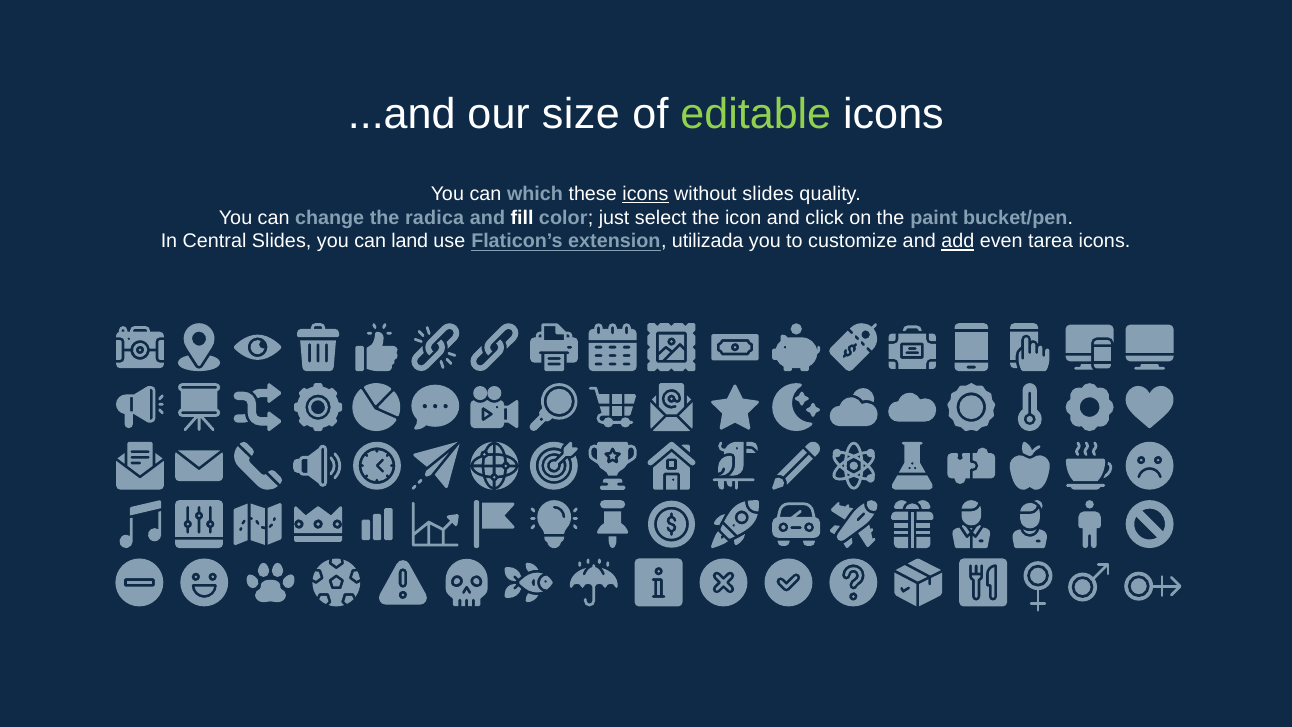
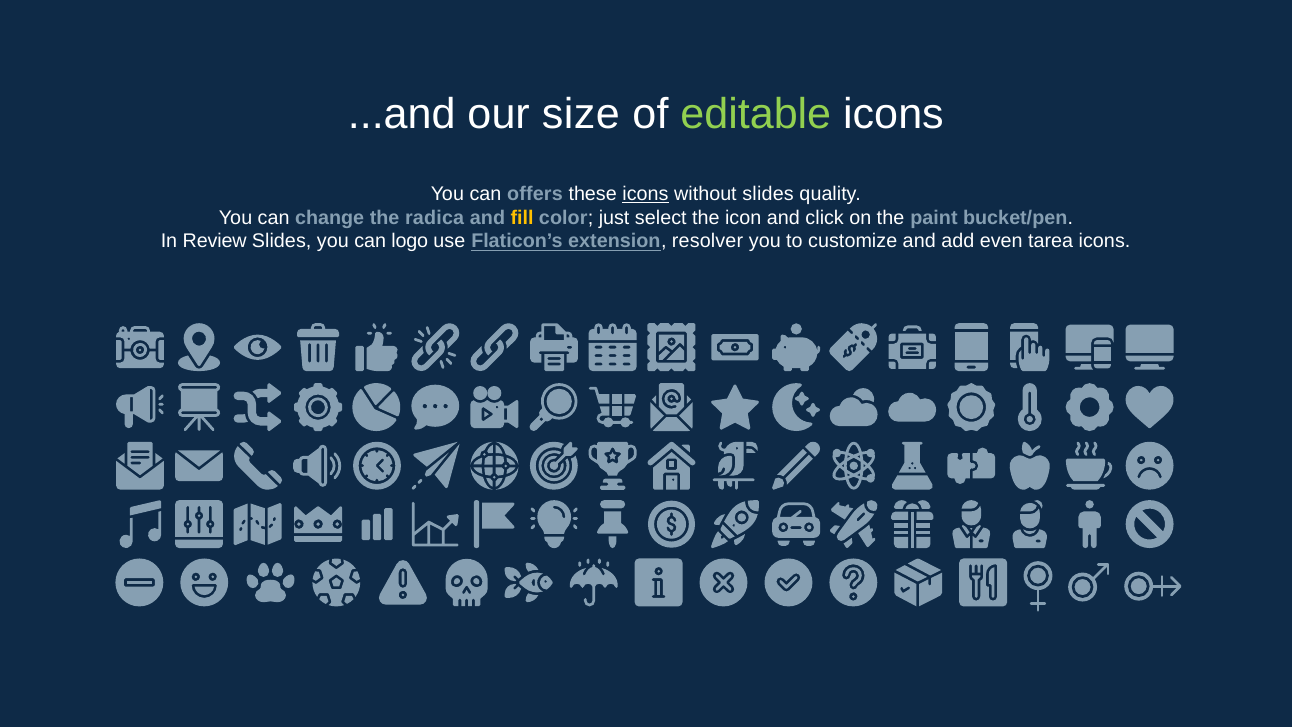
which: which -> offers
fill colour: white -> yellow
Central: Central -> Review
land: land -> logo
utilizada: utilizada -> resolver
add underline: present -> none
